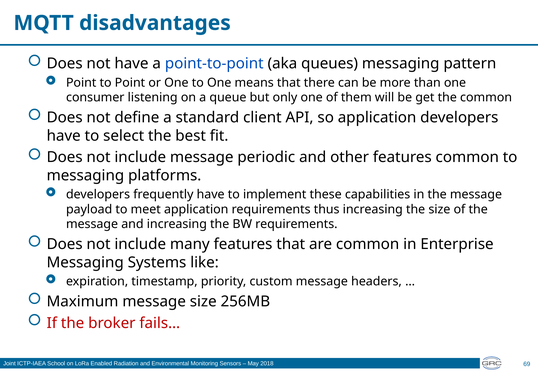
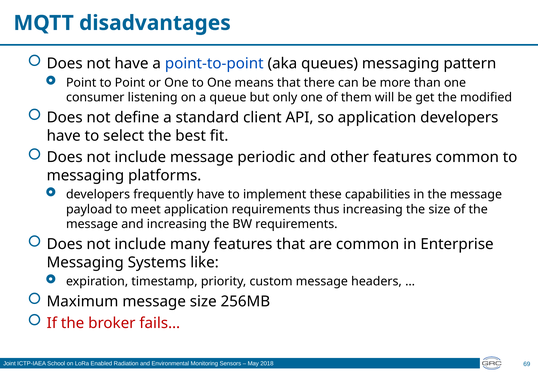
the common: common -> modified
